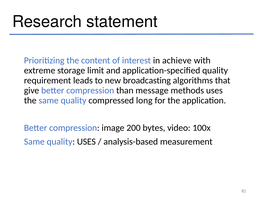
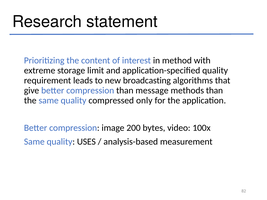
achieve: achieve -> method
methods uses: uses -> than
long: long -> only
